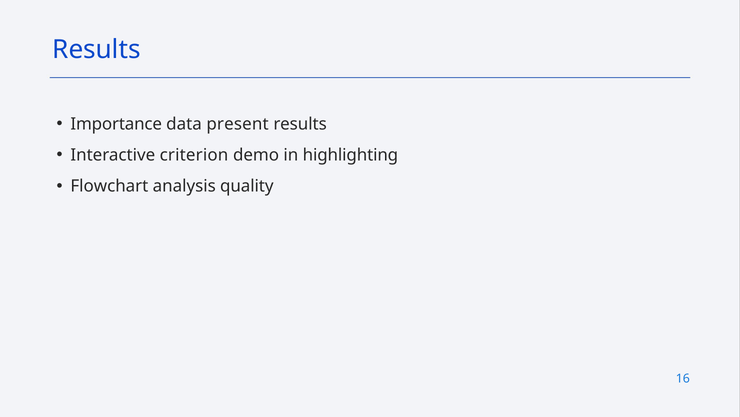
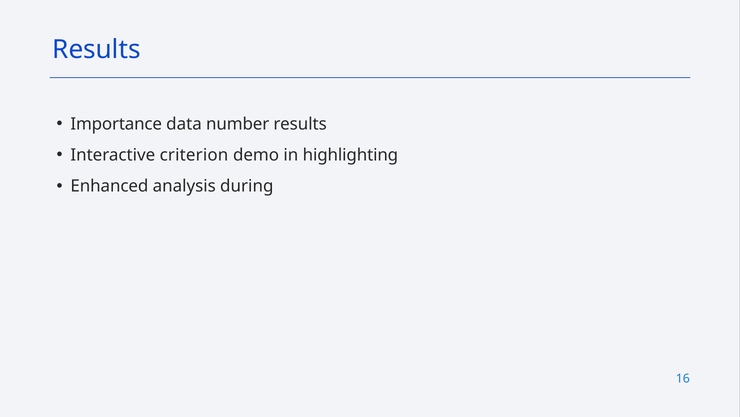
present: present -> number
Flowchart: Flowchart -> Enhanced
quality: quality -> during
